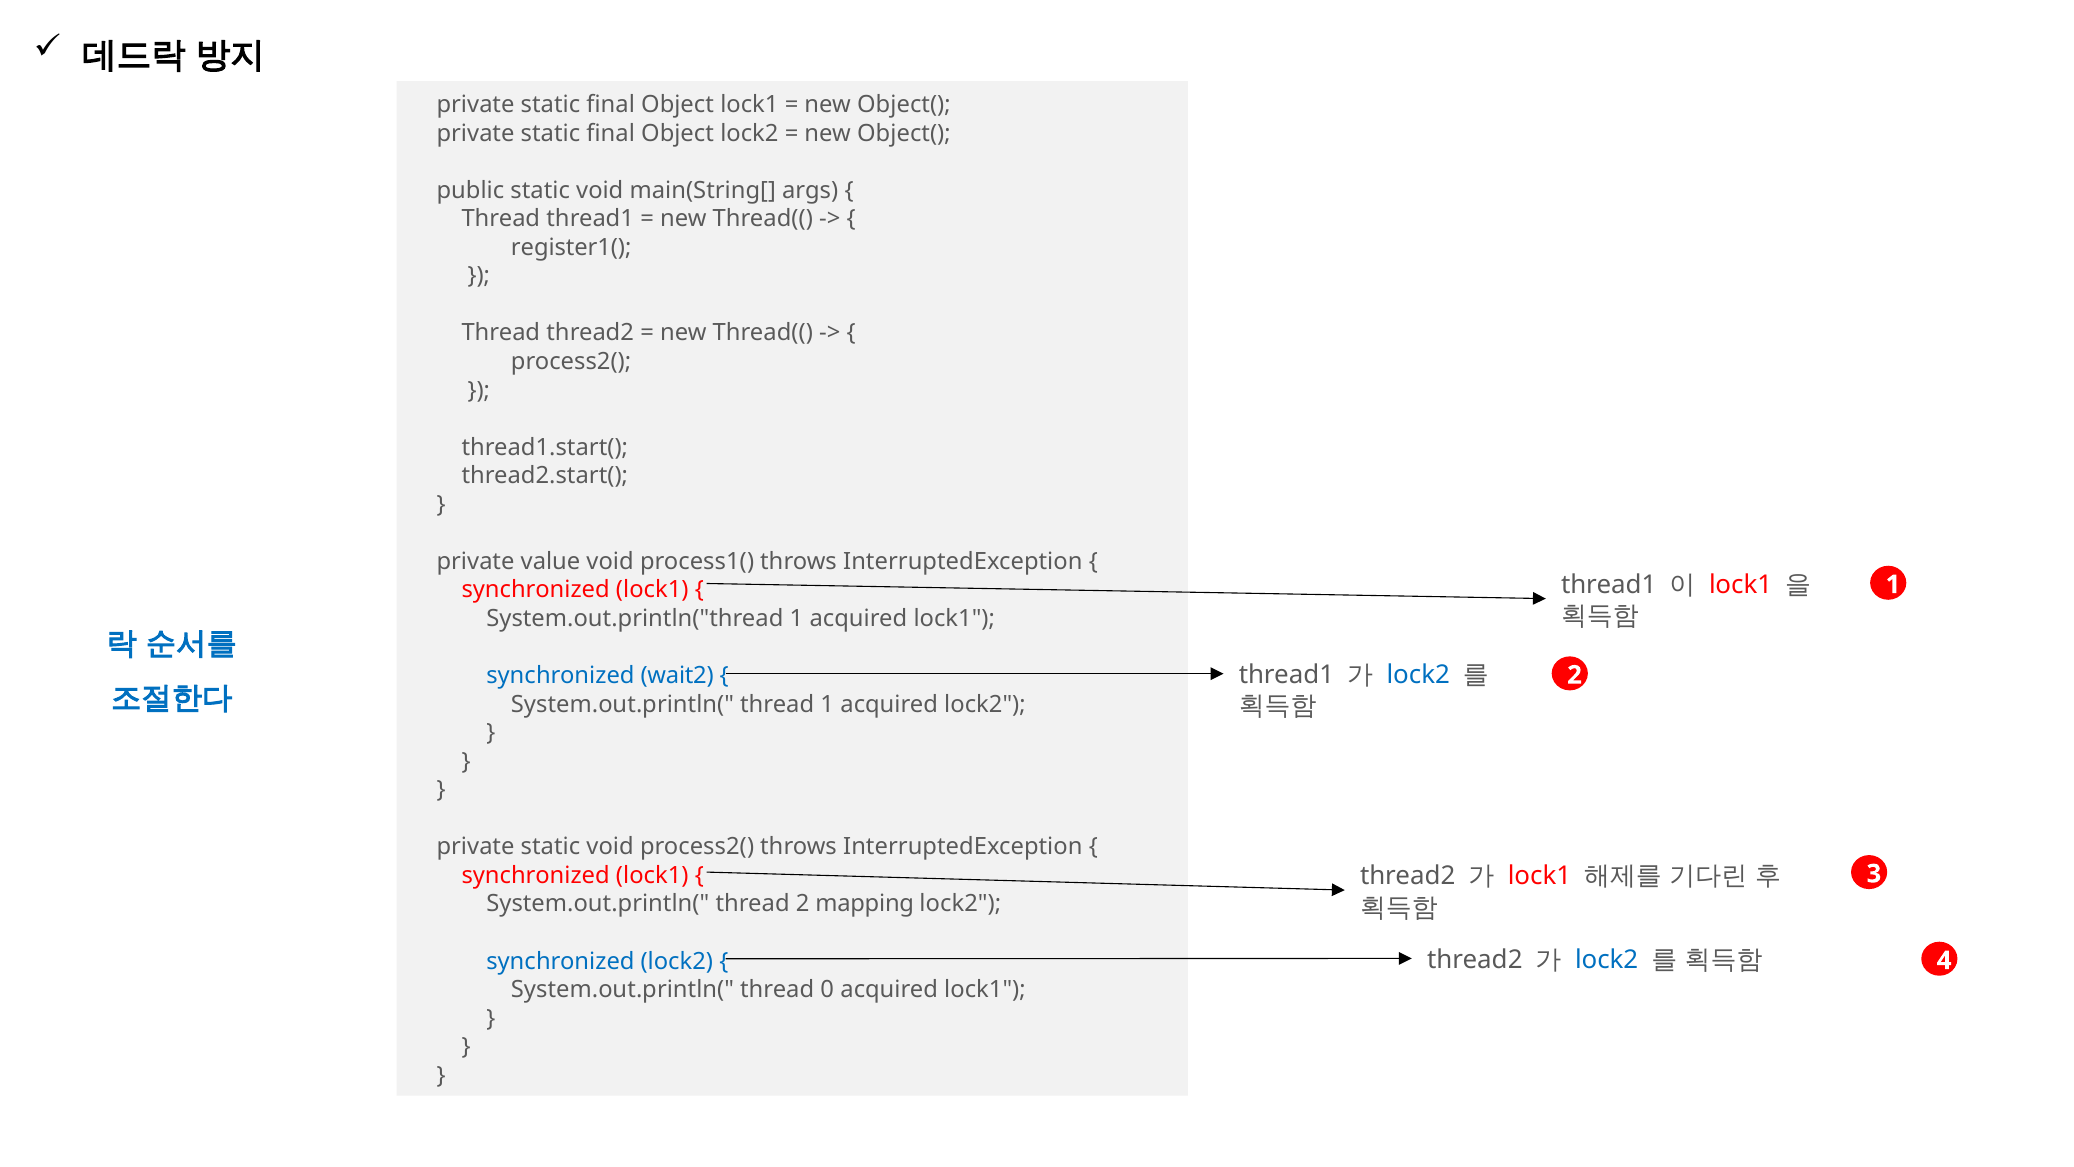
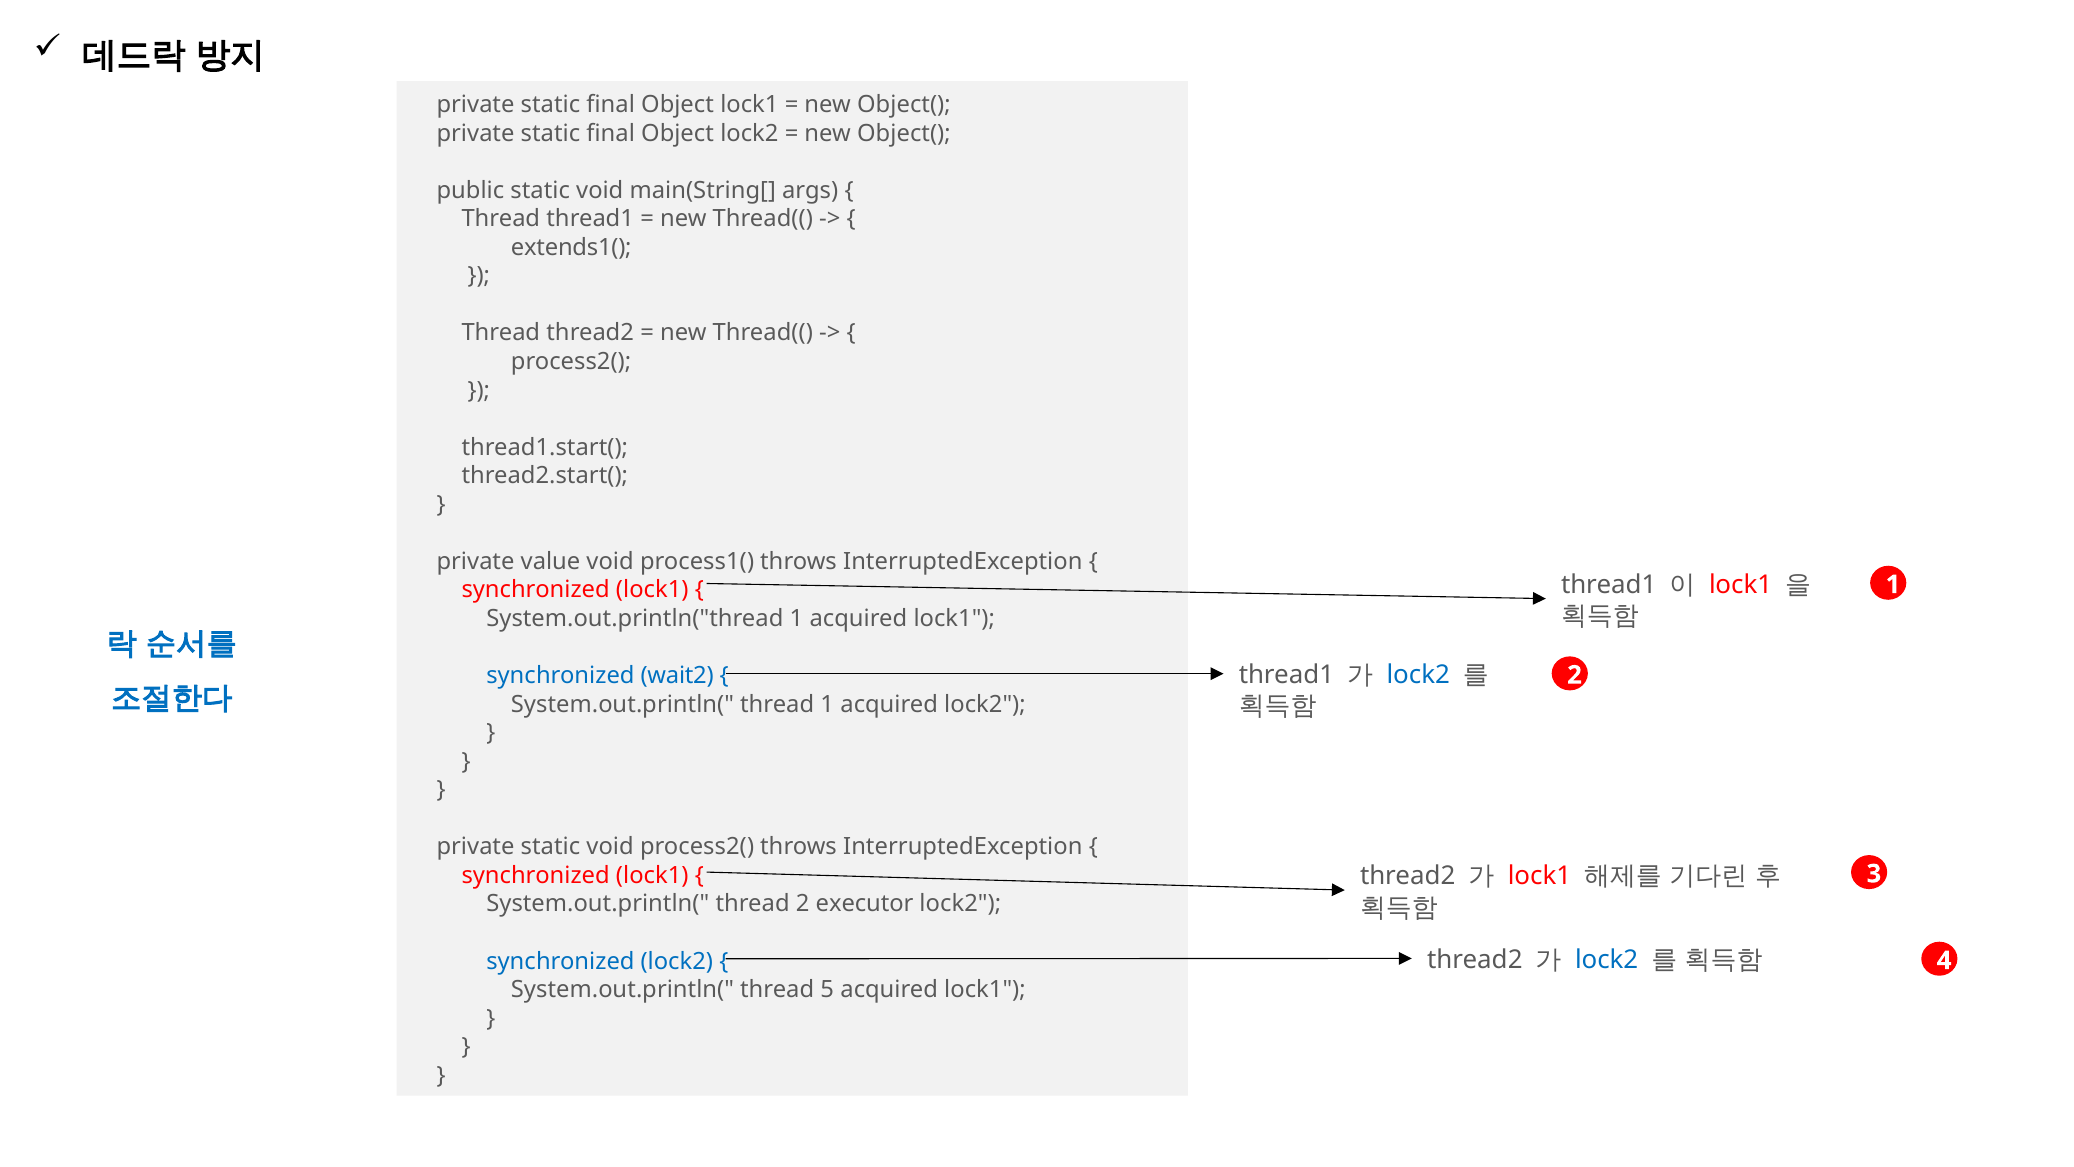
register1(: register1( -> extends1(
mapping: mapping -> executor
0: 0 -> 5
